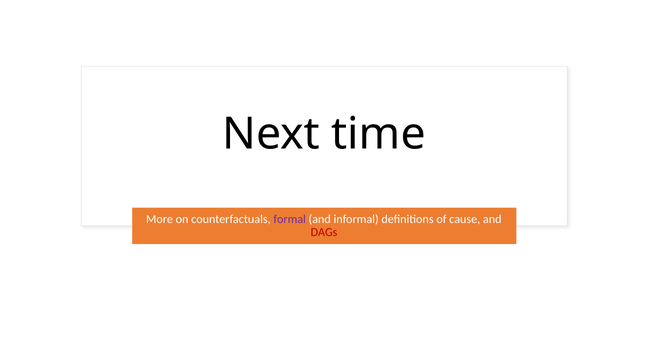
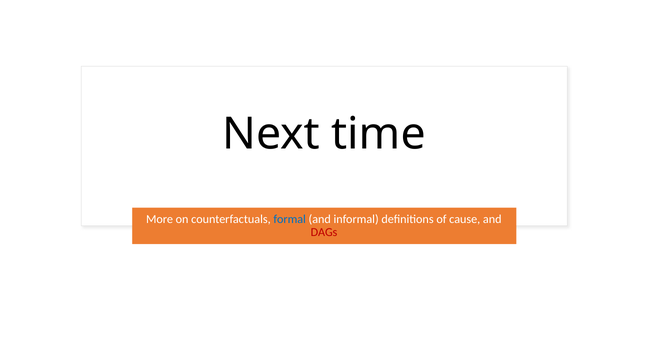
formal colour: purple -> blue
